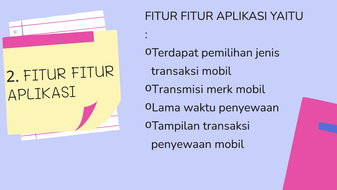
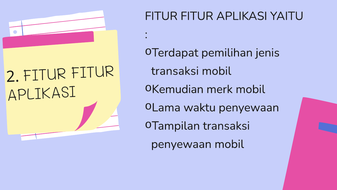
Transmisi: Transmisi -> Kemudian
